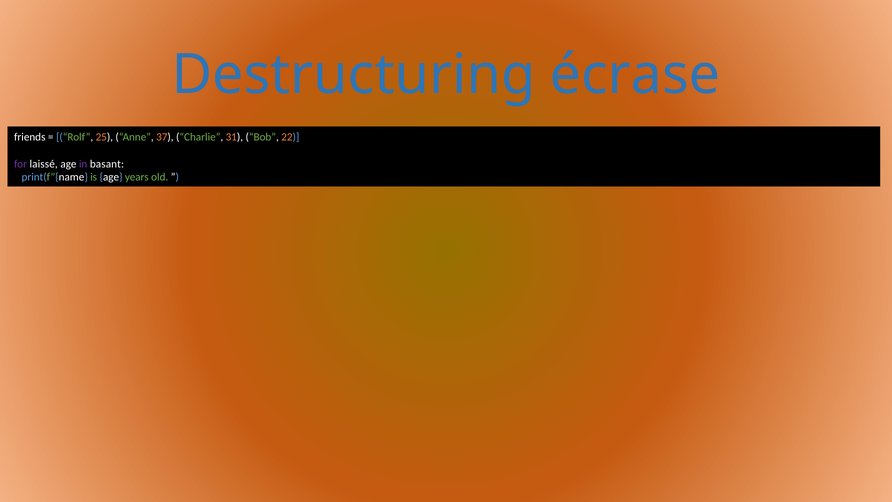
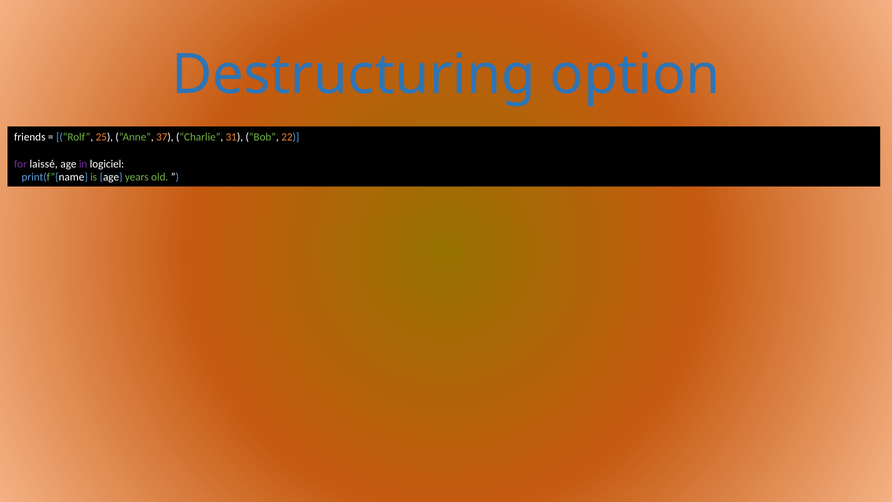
écrase: écrase -> option
basant: basant -> logiciel
